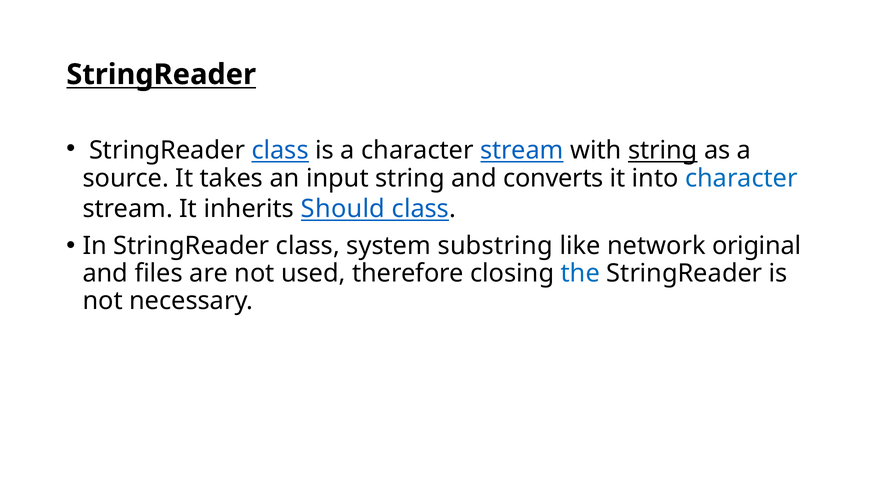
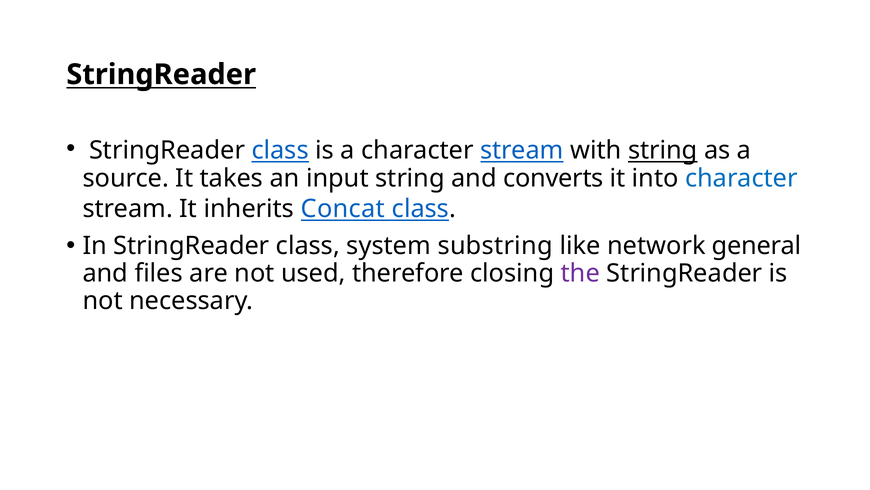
Should: Should -> Concat
original: original -> general
the colour: blue -> purple
